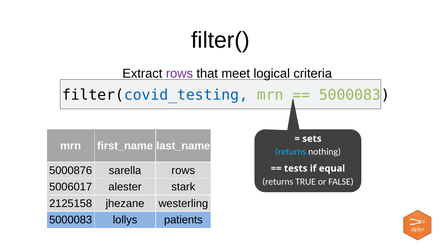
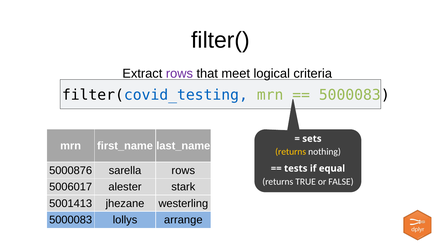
returns at (291, 152) colour: light blue -> yellow
2125158: 2125158 -> 5001413
patients: patients -> arrange
